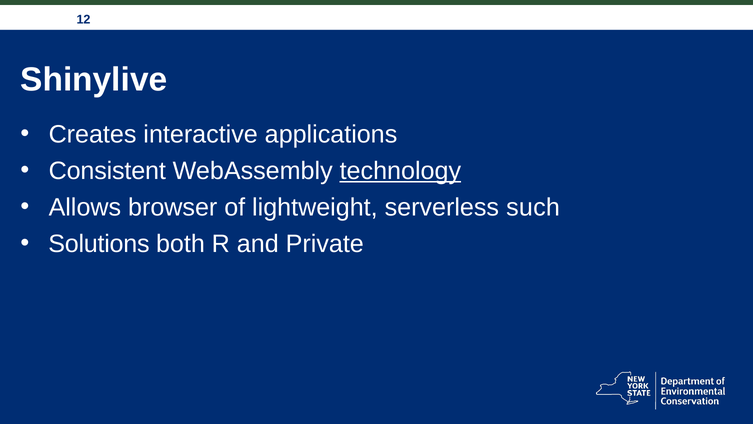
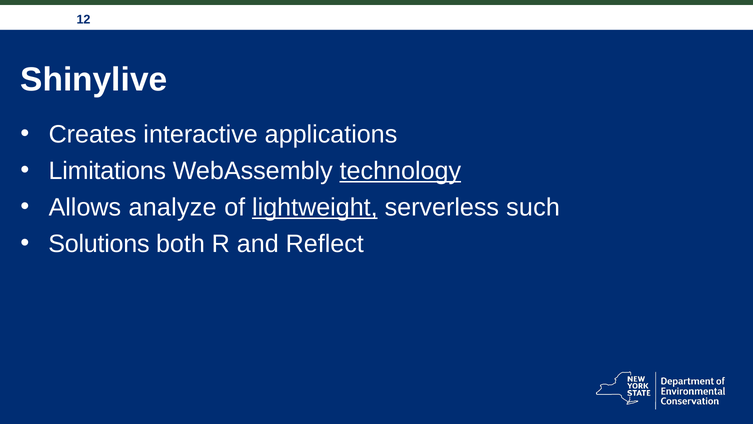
Consistent: Consistent -> Limitations
browser: browser -> analyze
lightweight underline: none -> present
Private: Private -> Reflect
